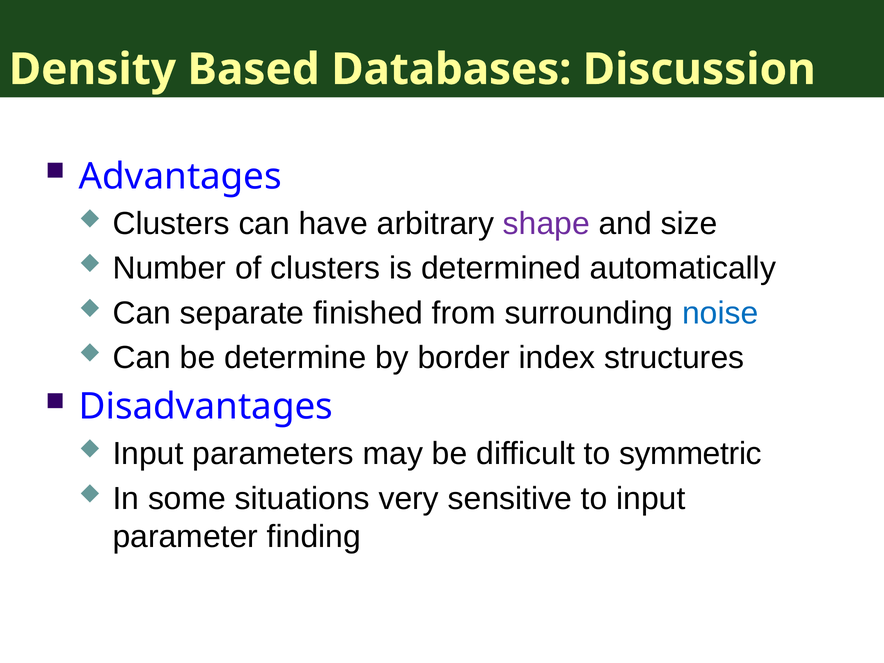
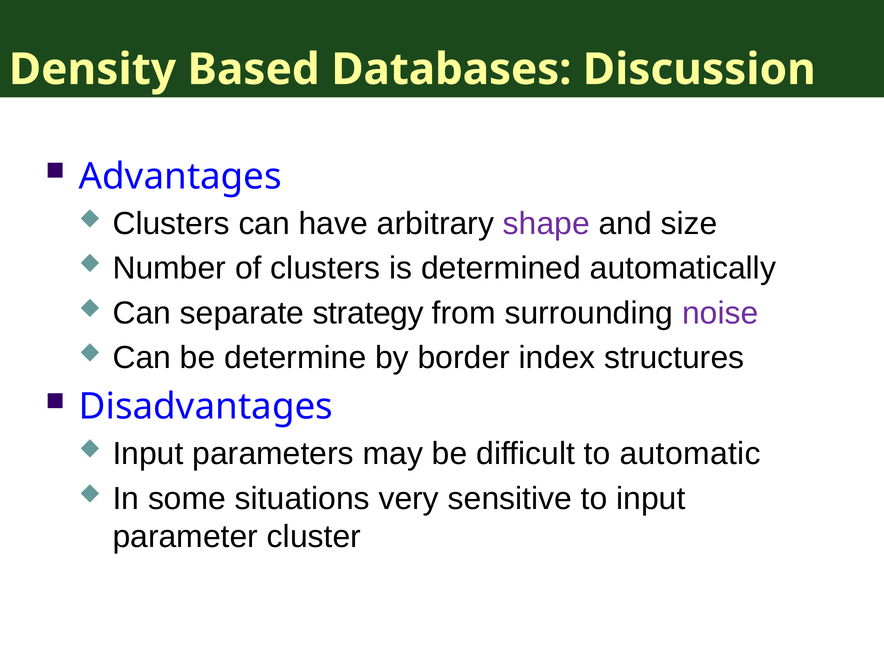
finished: finished -> strategy
noise colour: blue -> purple
symmetric: symmetric -> automatic
finding: finding -> cluster
